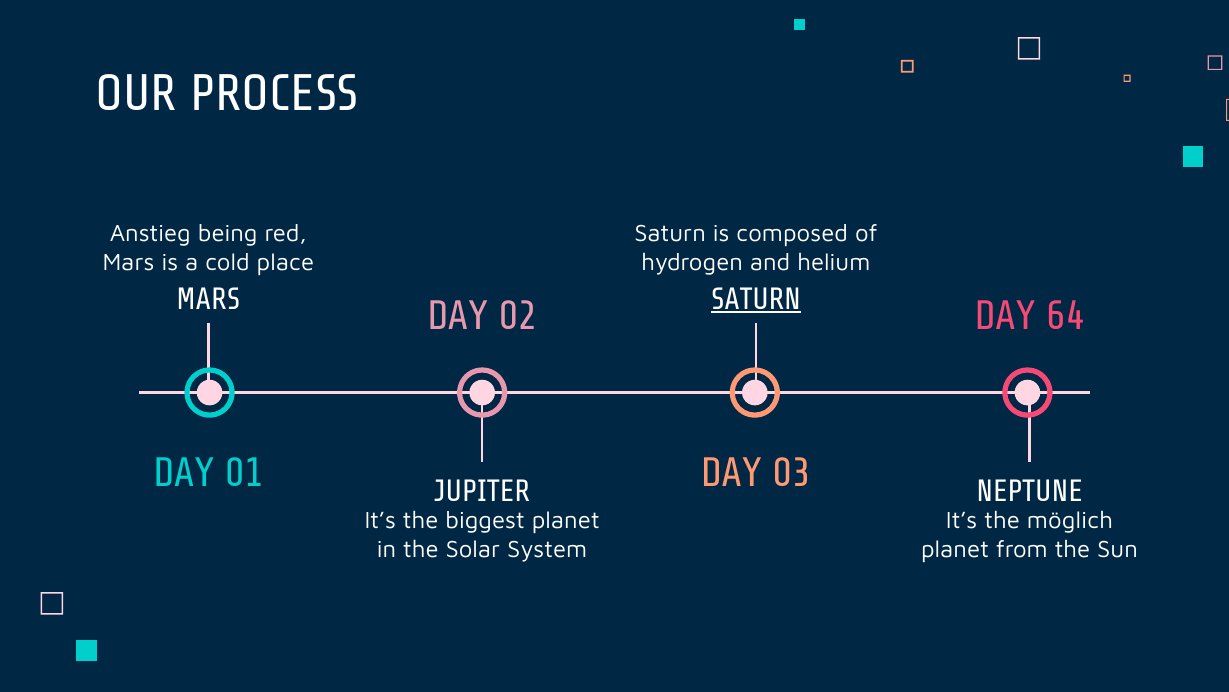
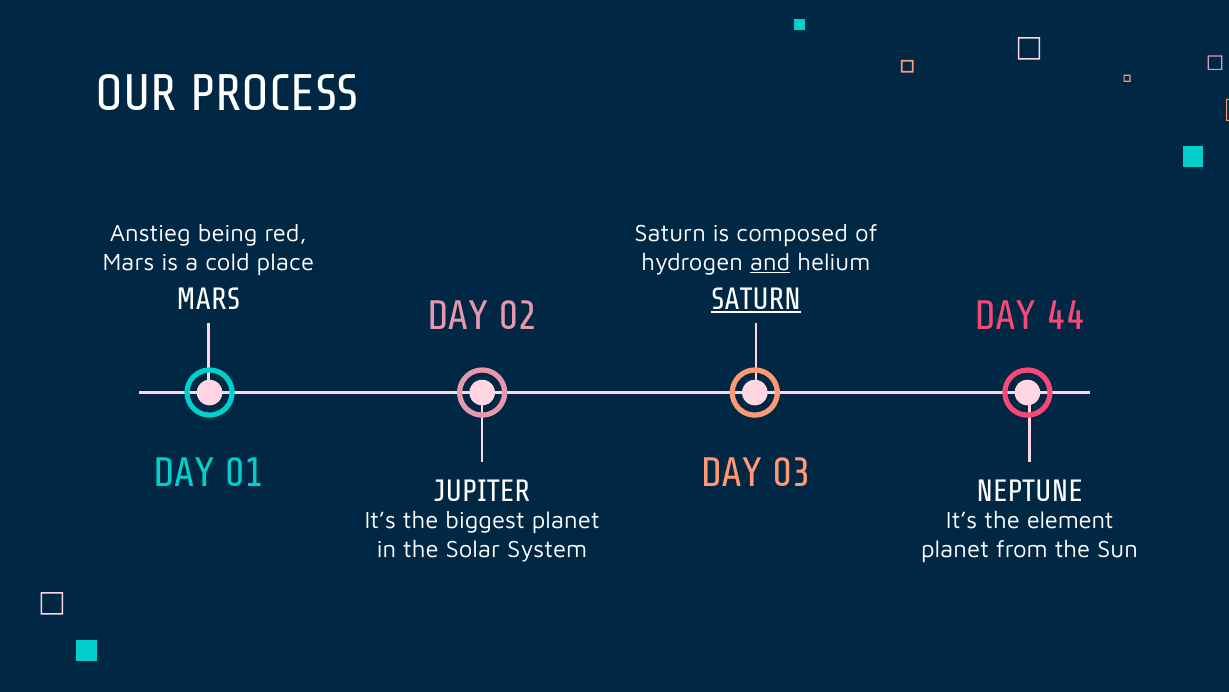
and underline: none -> present
64: 64 -> 44
möglich: möglich -> element
